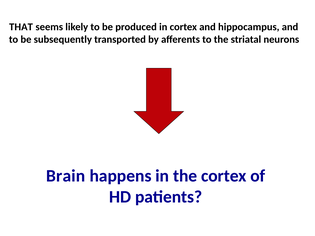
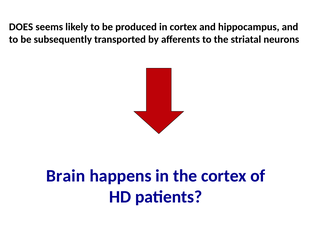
THAT: THAT -> DOES
